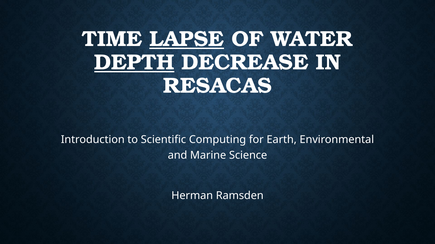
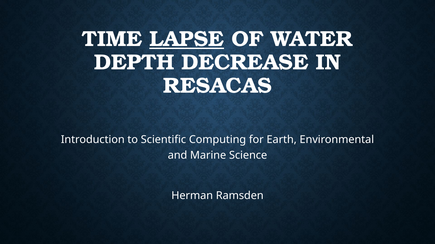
DEPTH underline: present -> none
